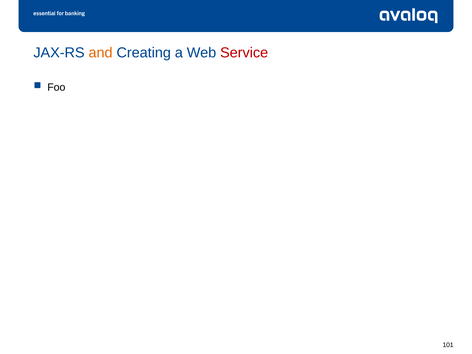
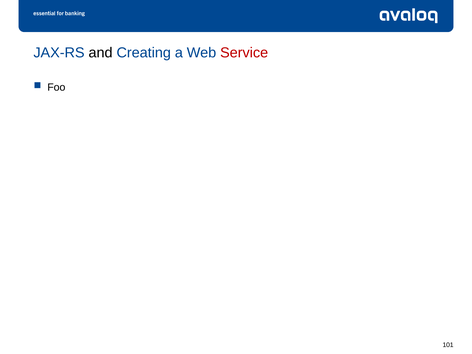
and colour: orange -> black
